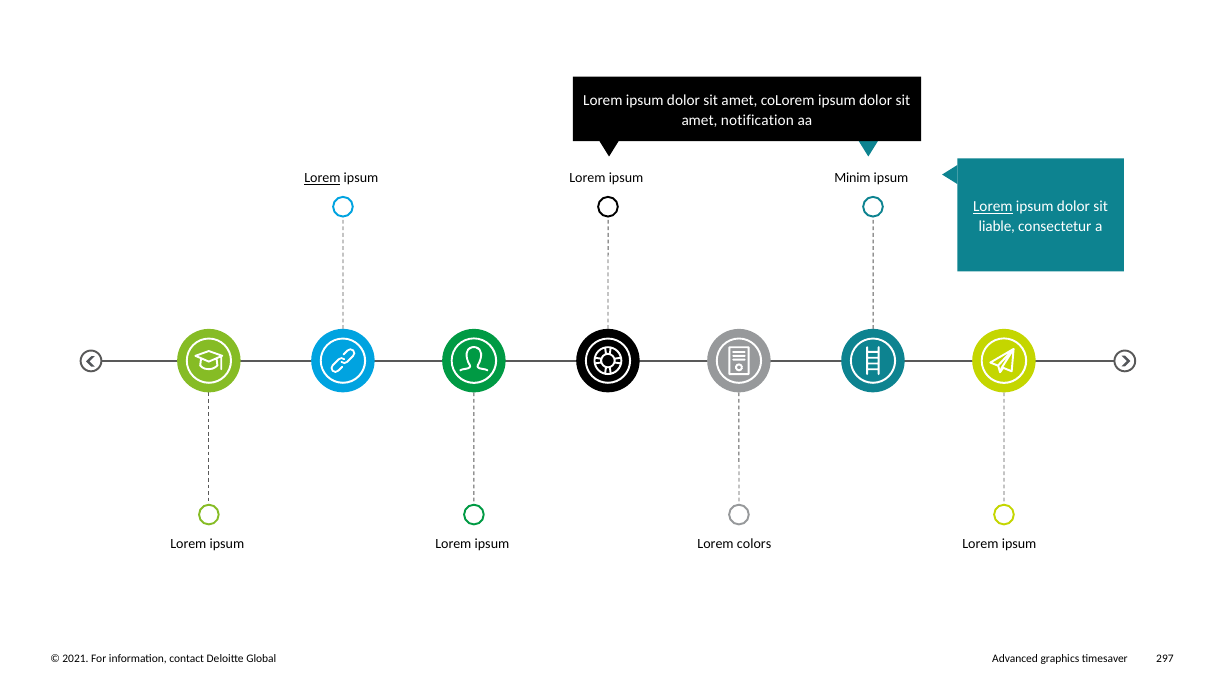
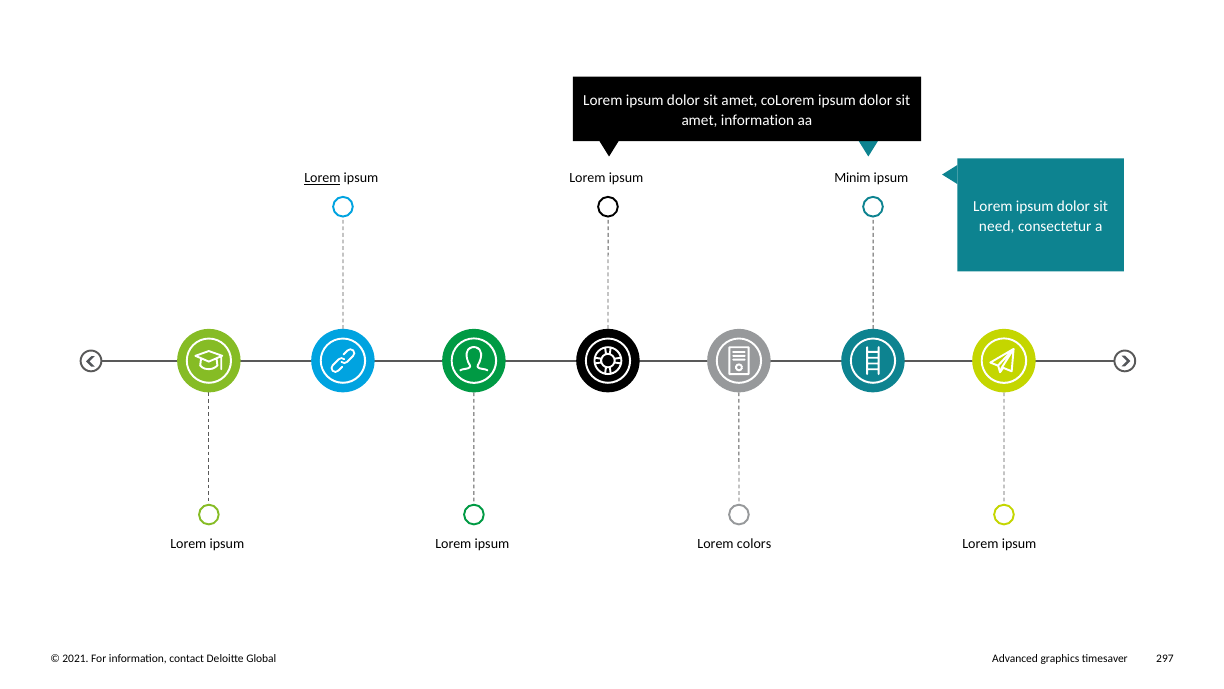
amet notification: notification -> information
Lorem at (993, 207) underline: present -> none
liable: liable -> need
